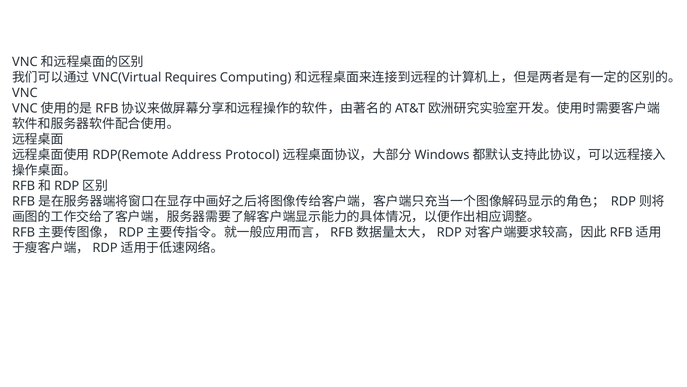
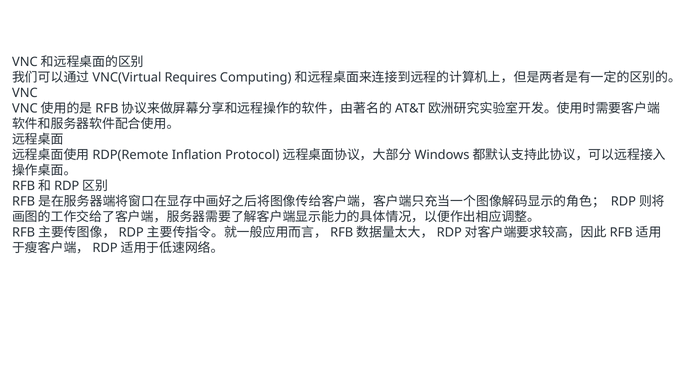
Address: Address -> Inflation
